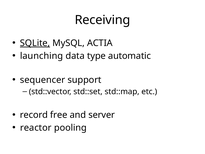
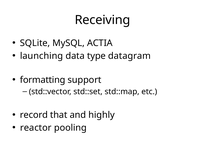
SQLite underline: present -> none
automatic: automatic -> datagram
sequencer: sequencer -> formatting
free: free -> that
server: server -> highly
